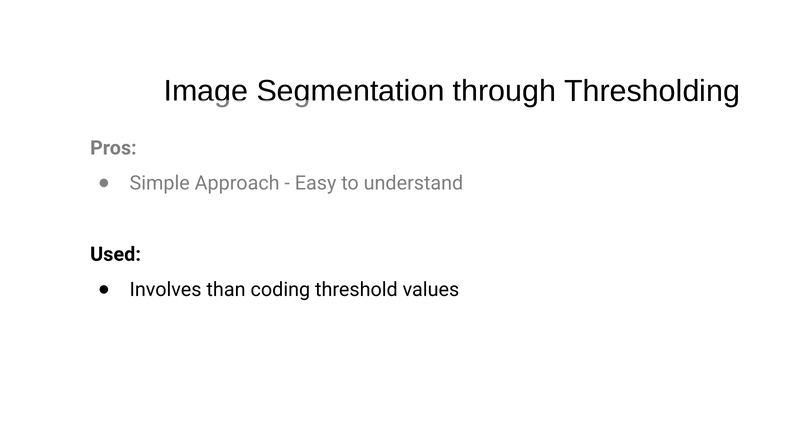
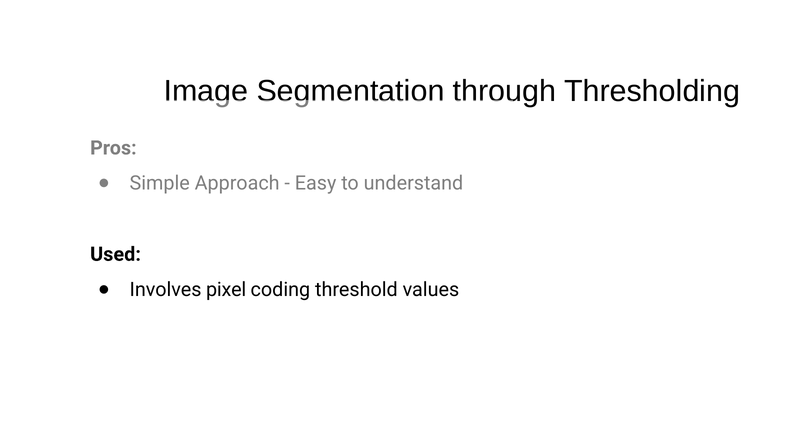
than: than -> pixel
